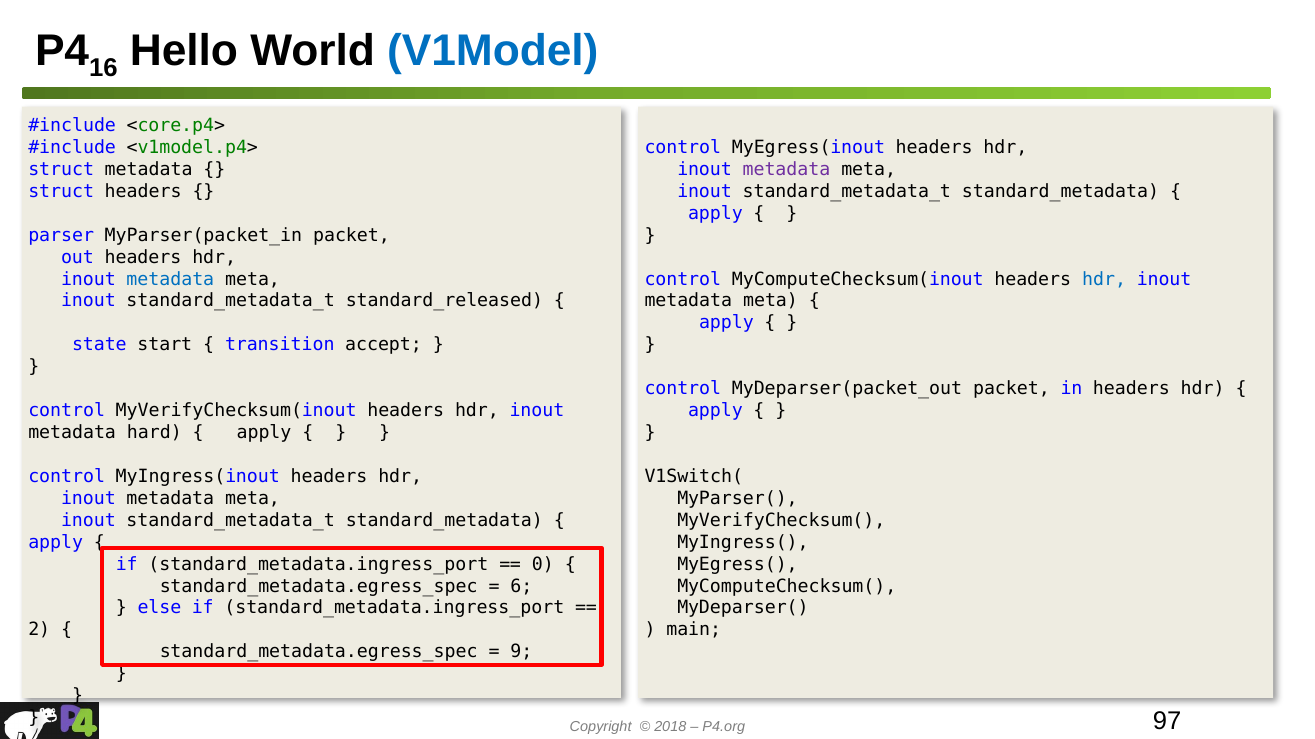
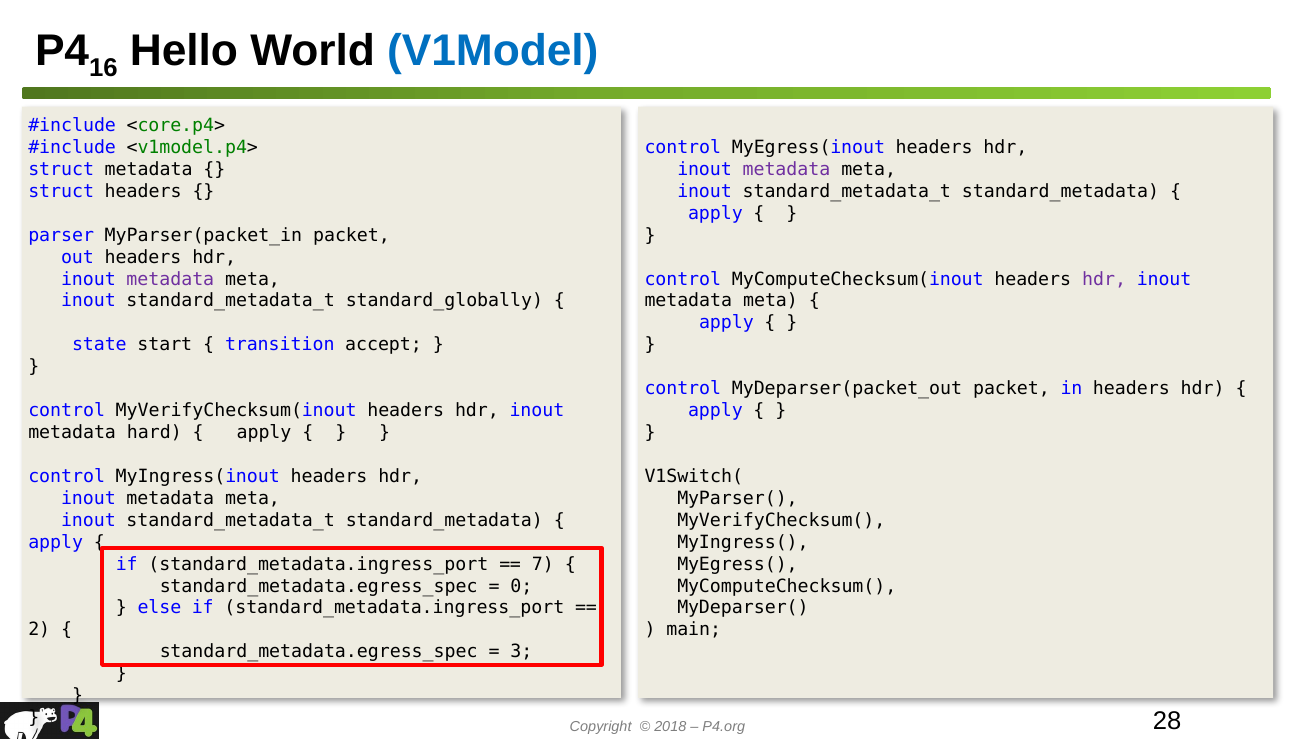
metadata at (170, 279) colour: blue -> purple
hdr at (1104, 279) colour: blue -> purple
standard_released: standard_released -> standard_globally
0: 0 -> 7
6: 6 -> 0
9: 9 -> 3
97: 97 -> 28
